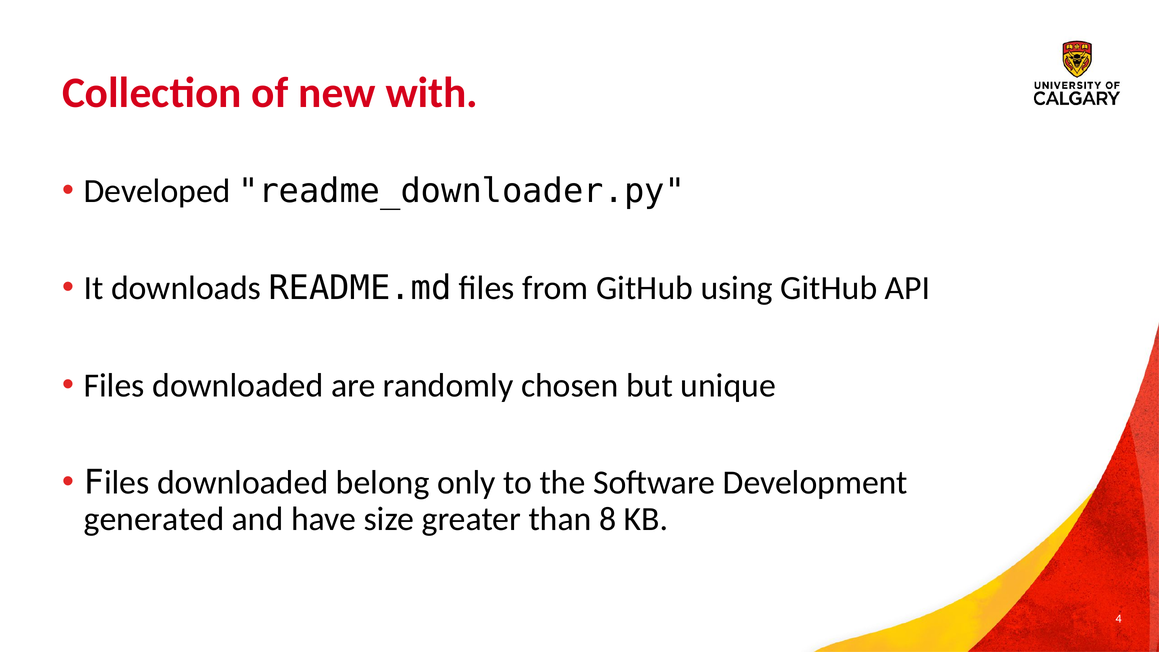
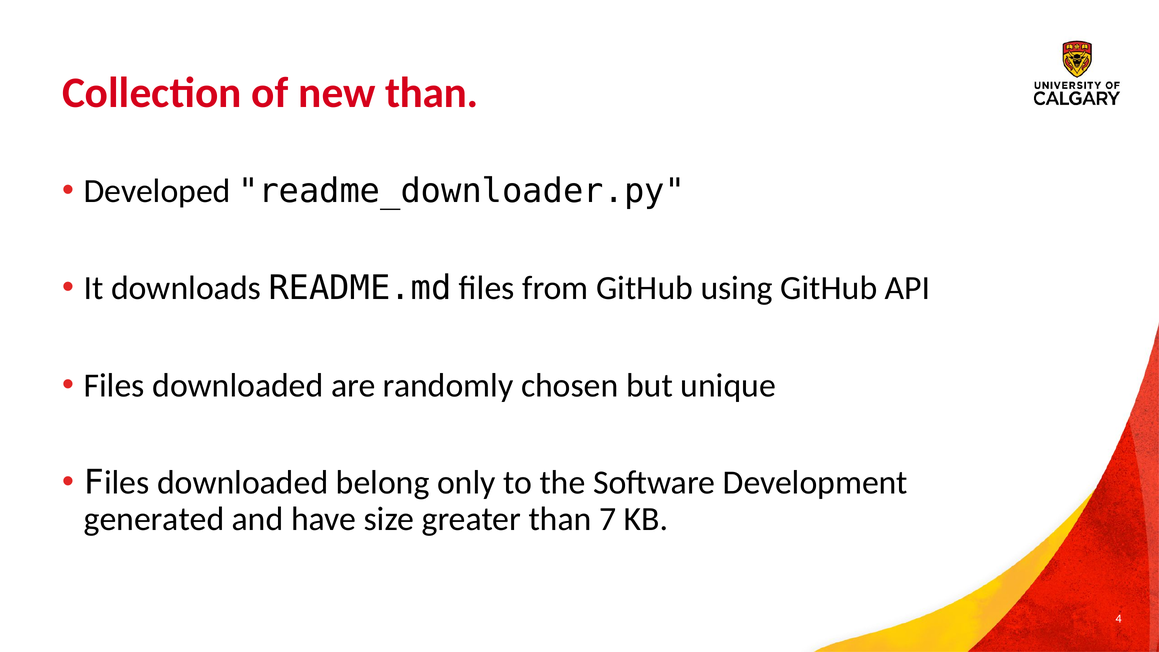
new with: with -> than
8: 8 -> 7
